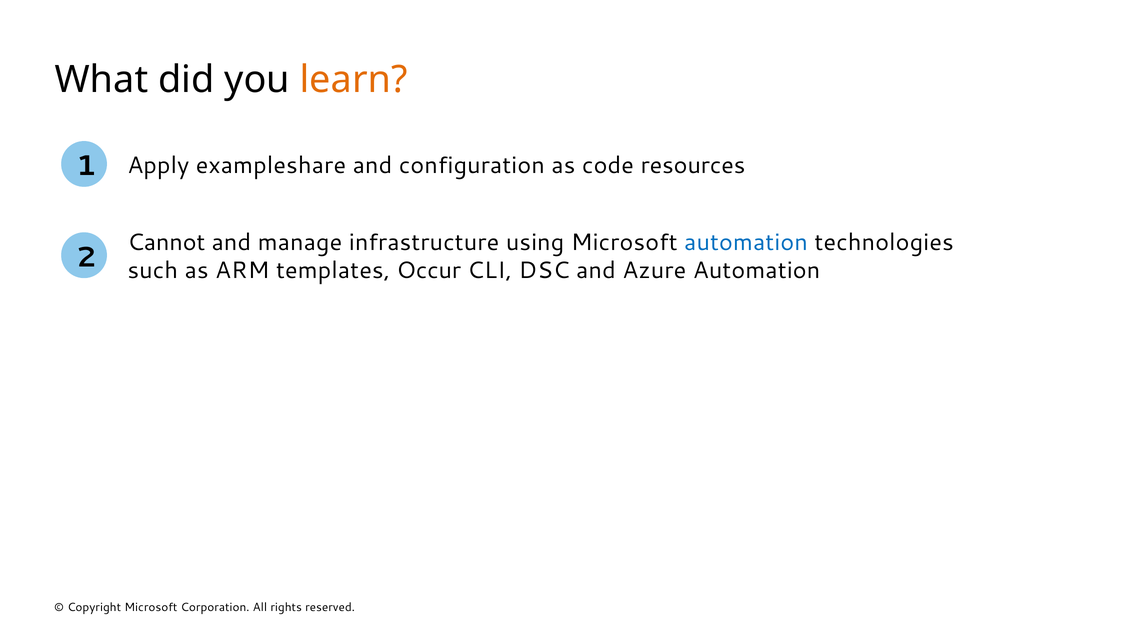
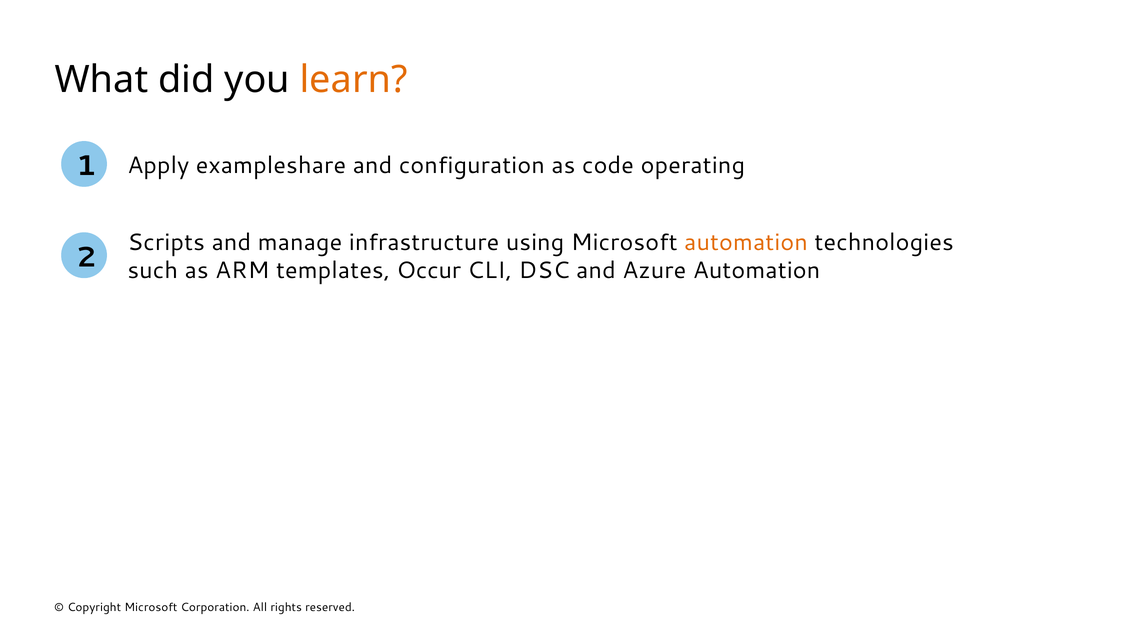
resources: resources -> operating
Cannot: Cannot -> Scripts
automation at (746, 242) colour: blue -> orange
